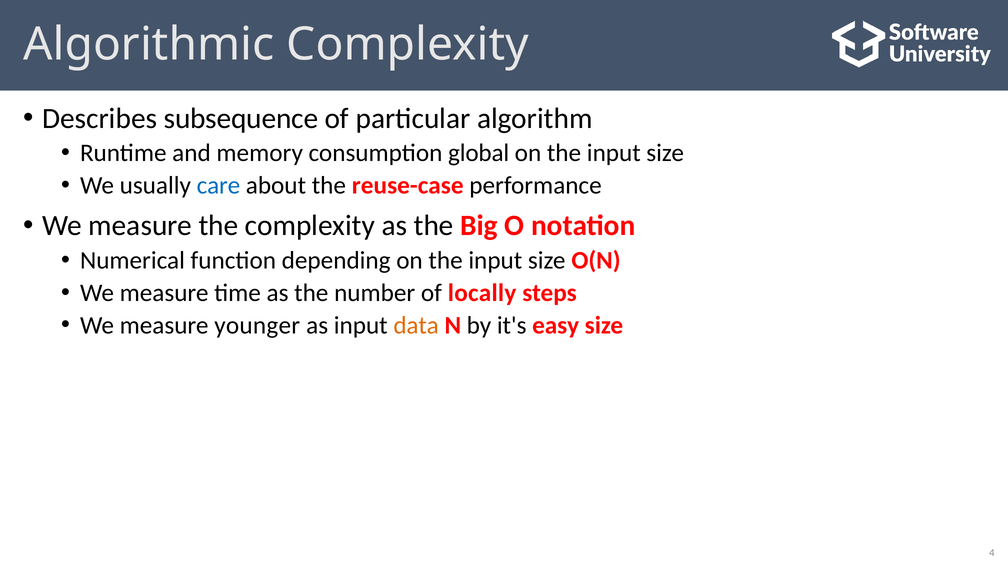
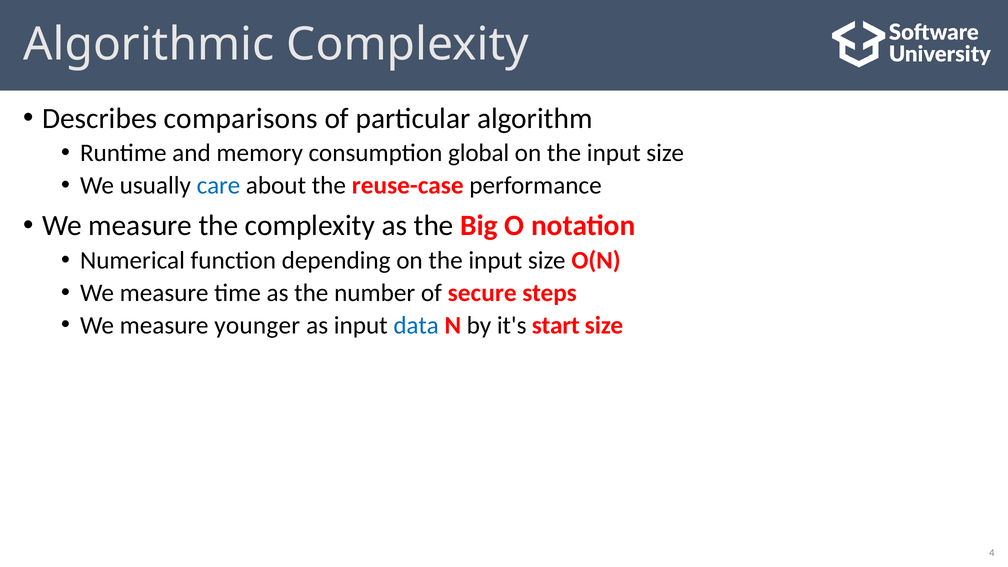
subsequence: subsequence -> comparisons
locally: locally -> secure
data colour: orange -> blue
easy: easy -> start
